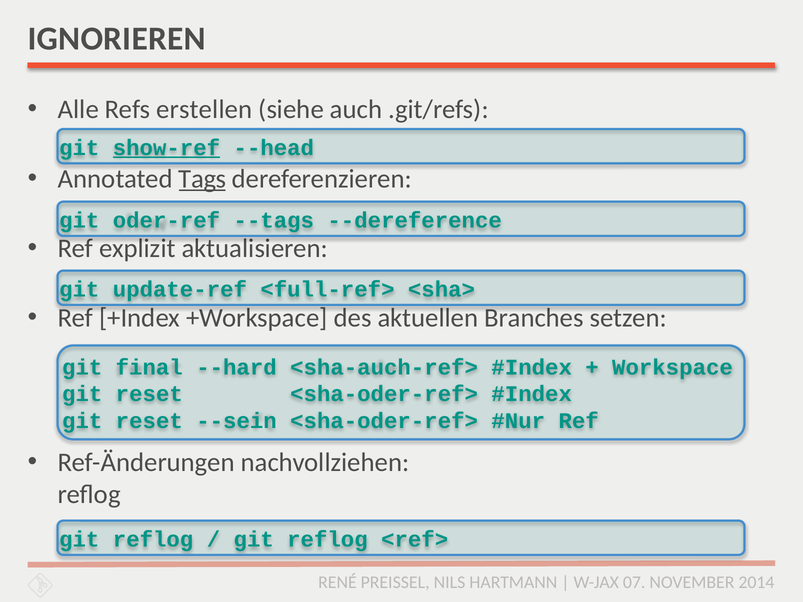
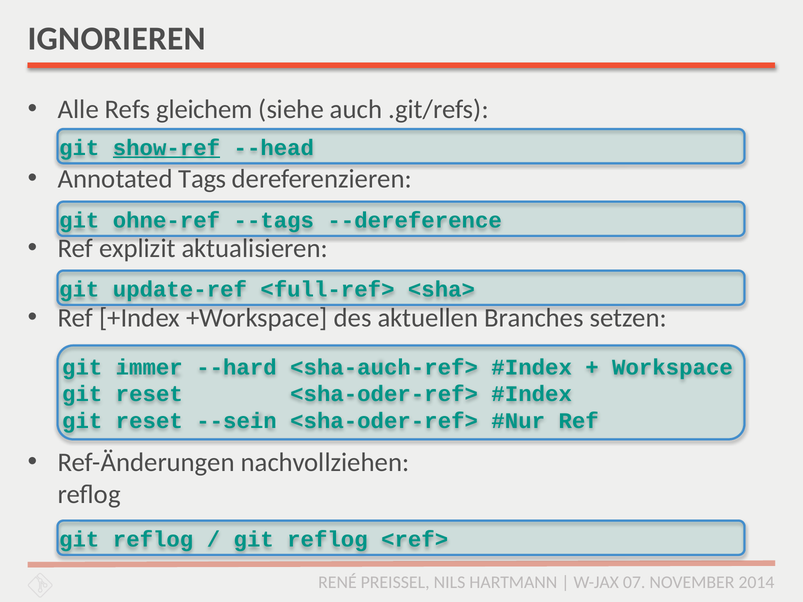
erstellen: erstellen -> gleichem
Tags underline: present -> none
oder-ref: oder-ref -> ohne-ref
final: final -> immer
